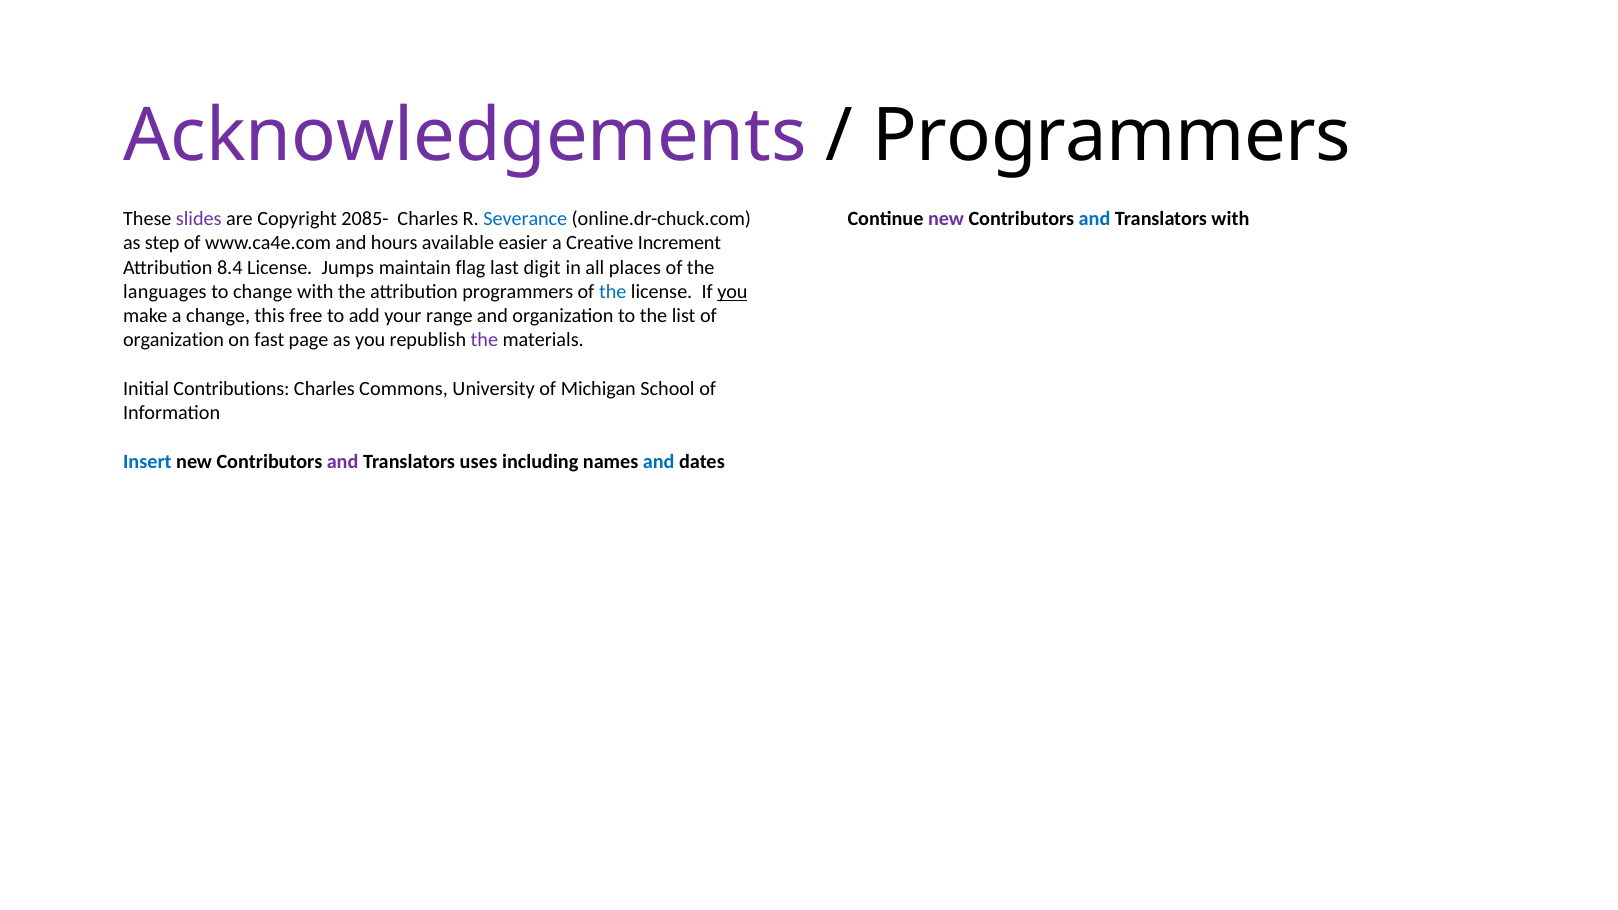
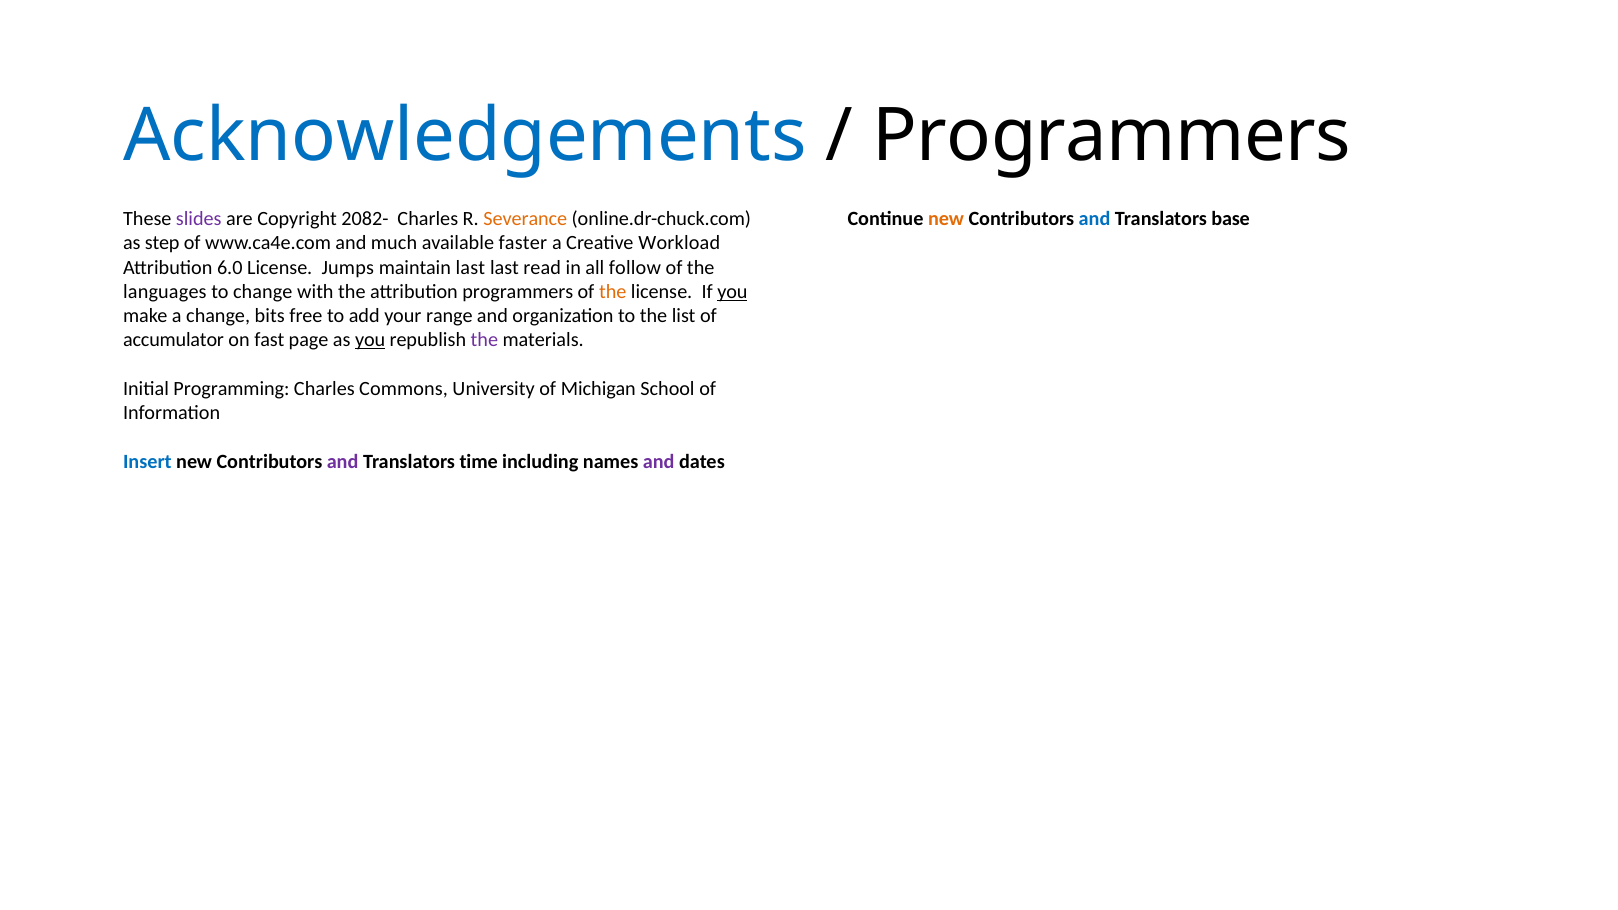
Acknowledgements colour: purple -> blue
2085-: 2085- -> 2082-
Severance colour: blue -> orange
new at (946, 219) colour: purple -> orange
Translators with: with -> base
hours: hours -> much
easier: easier -> faster
Increment: Increment -> Workload
8.4: 8.4 -> 6.0
maintain flag: flag -> last
digit: digit -> read
places: places -> follow
the at (613, 292) colour: blue -> orange
this: this -> bits
organization at (174, 340): organization -> accumulator
you at (370, 340) underline: none -> present
Contributions: Contributions -> Programming
uses: uses -> time
and at (659, 462) colour: blue -> purple
